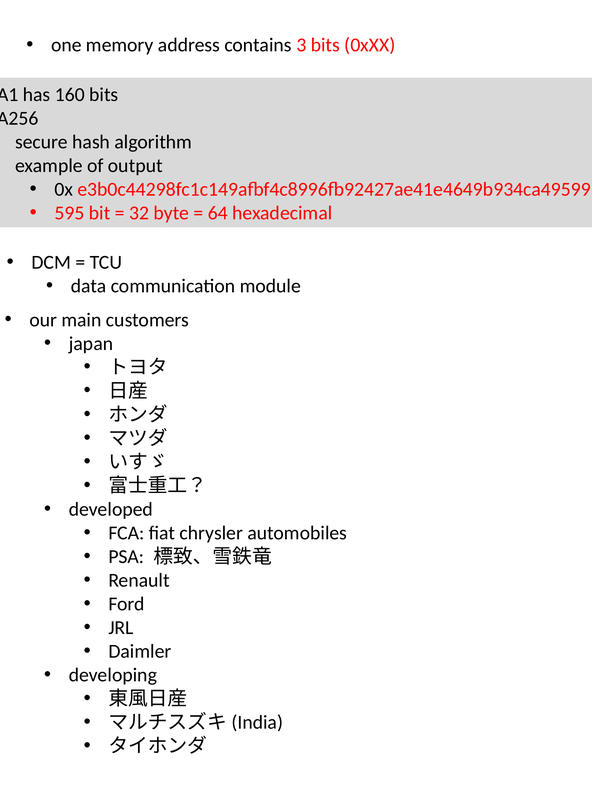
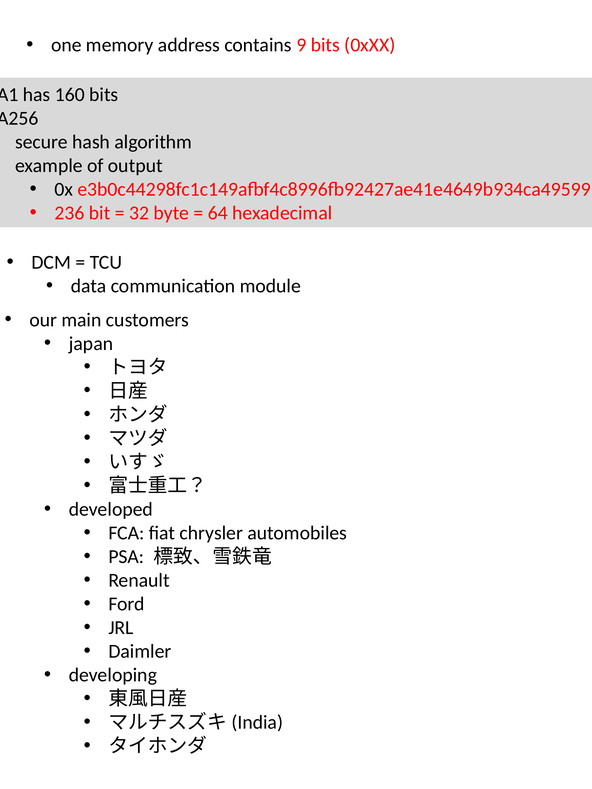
3: 3 -> 9
595: 595 -> 236
